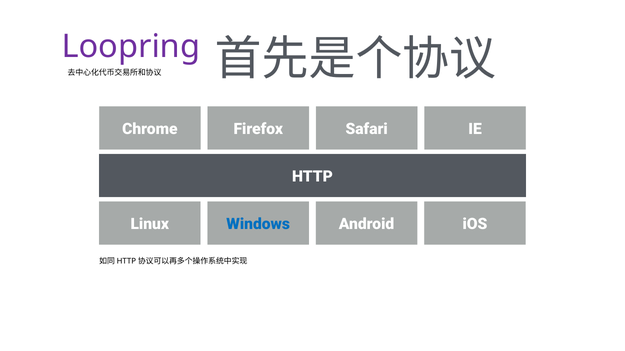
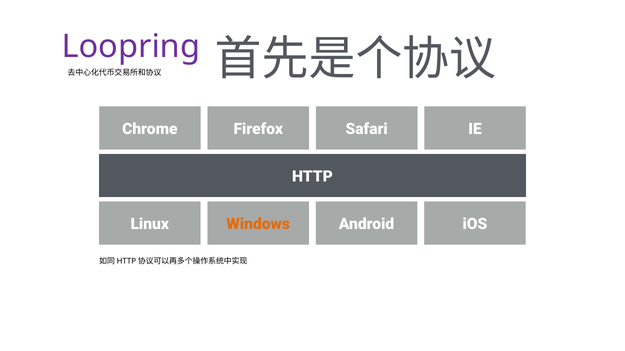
Windows colour: blue -> orange
